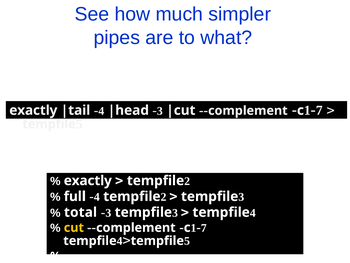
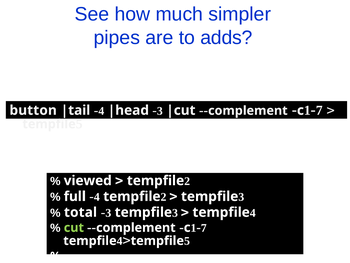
what: what -> adds
exactly at (33, 110): exactly -> button
exactly at (88, 180): exactly -> viewed
cut colour: yellow -> light green
